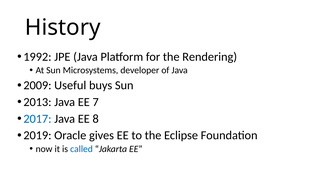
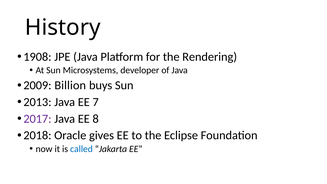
1992: 1992 -> 1908
Useful: Useful -> Billion
2017 colour: blue -> purple
2019: 2019 -> 2018
